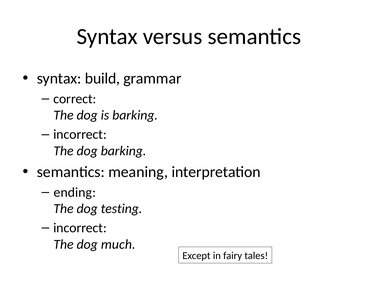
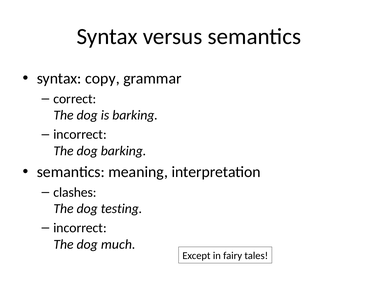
build: build -> copy
ending: ending -> clashes
